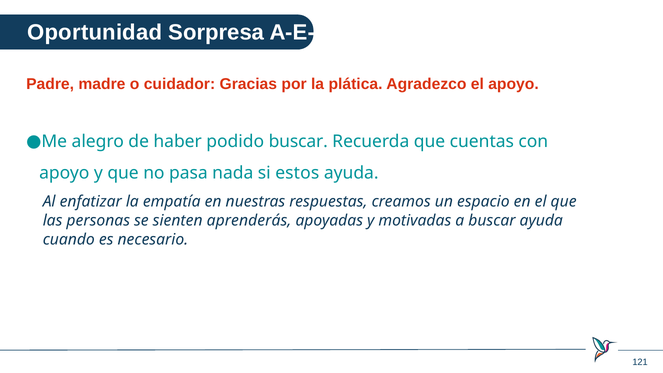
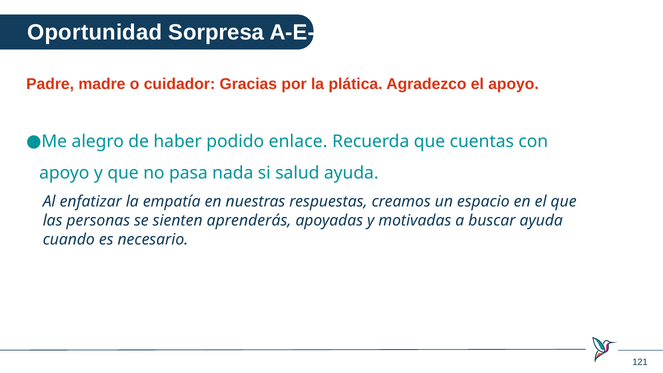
podido buscar: buscar -> enlace
estos: estos -> salud
